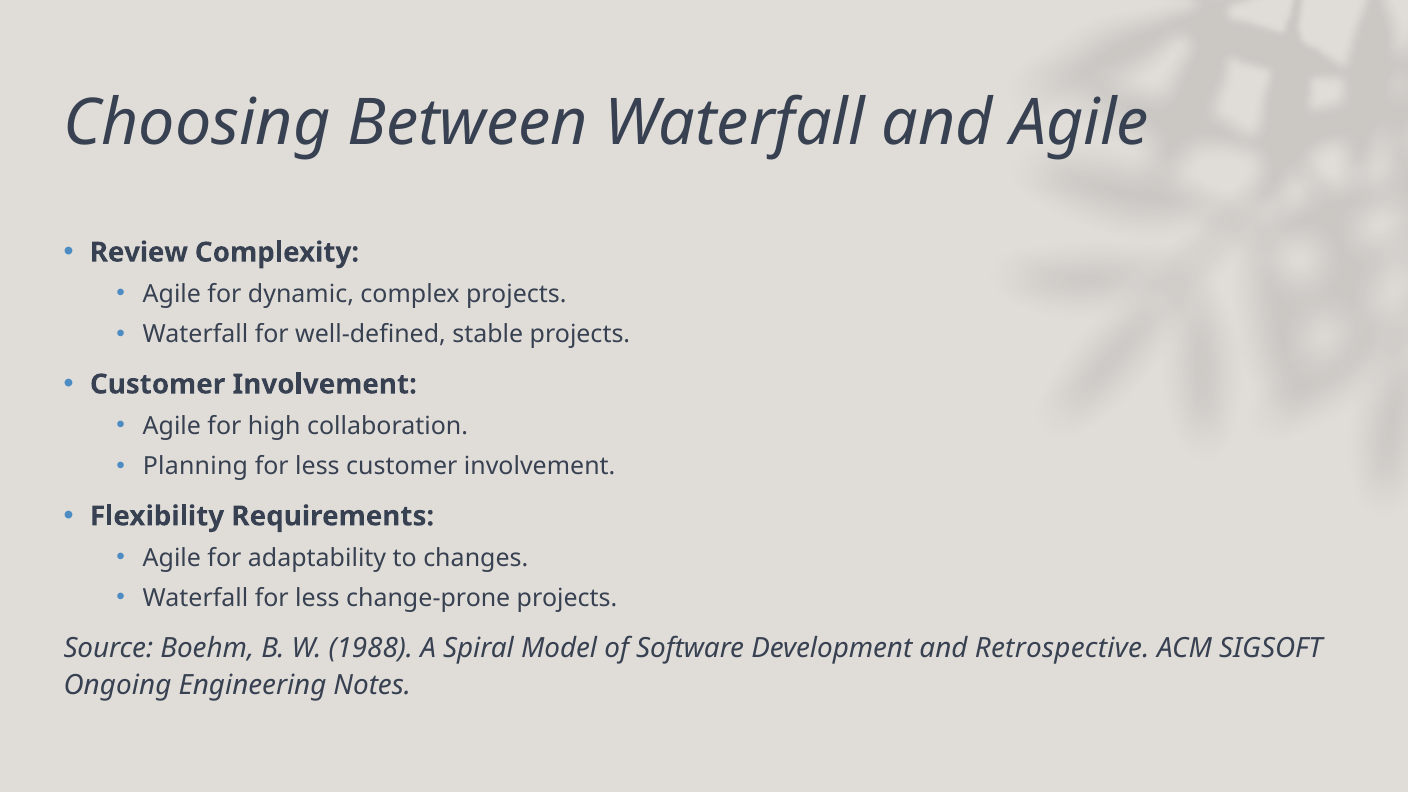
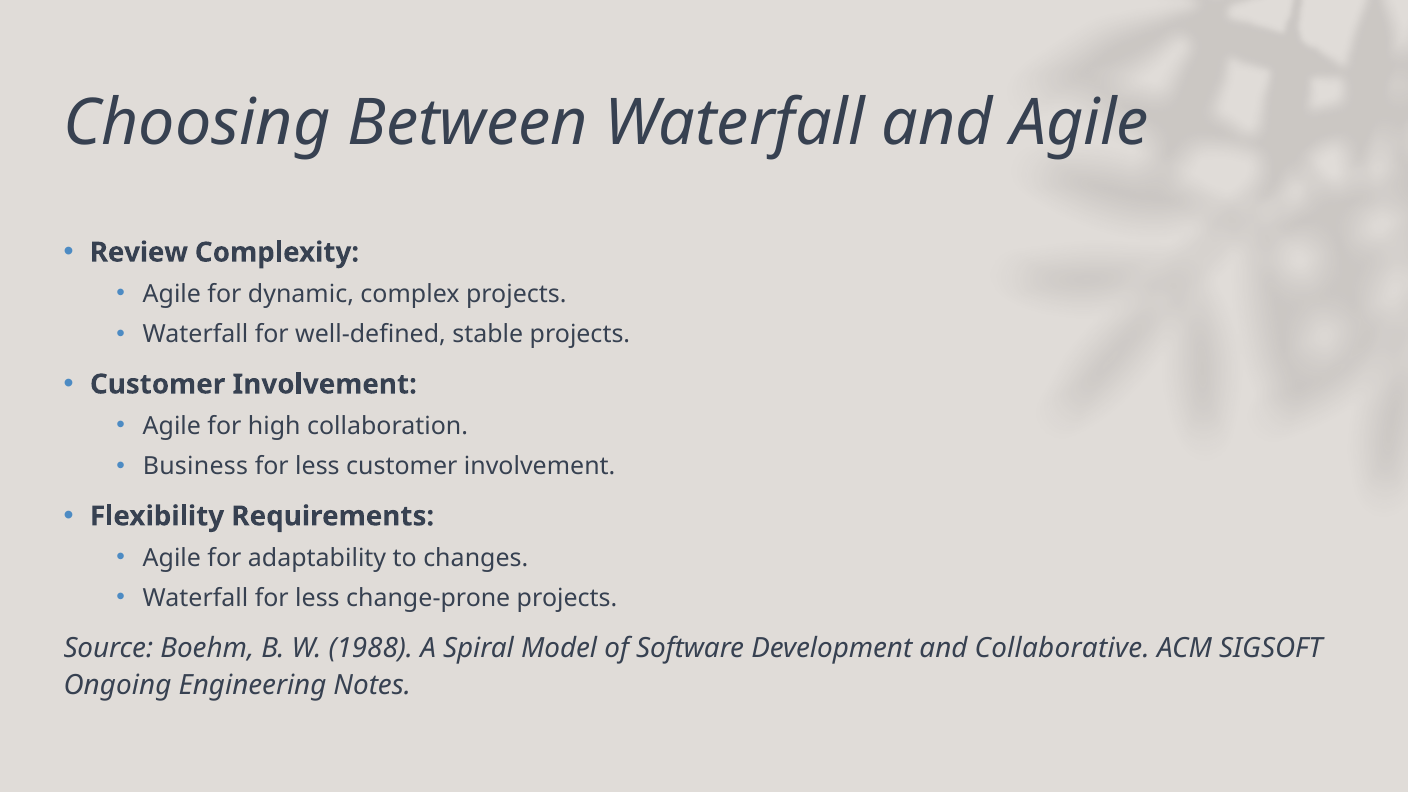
Planning: Planning -> Business
Retrospective: Retrospective -> Collaborative
